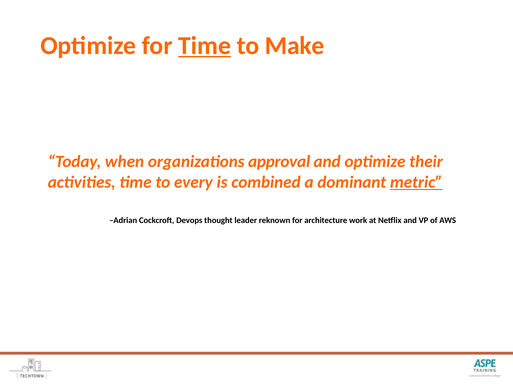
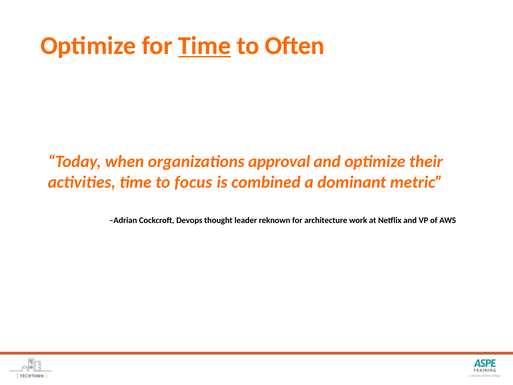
Make: Make -> Often
every: every -> focus
metric underline: present -> none
